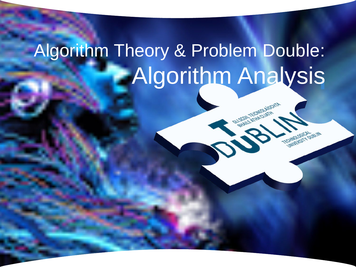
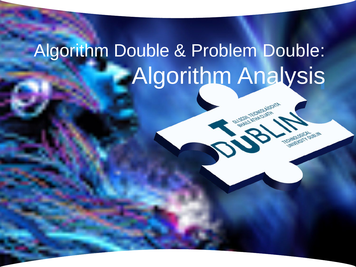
Algorithm Theory: Theory -> Double
